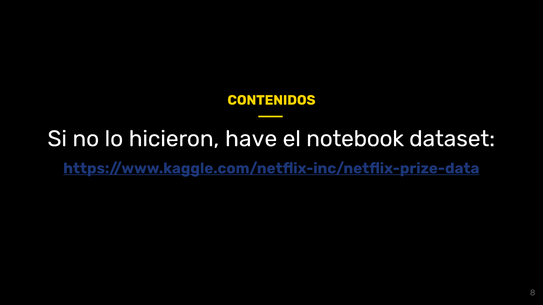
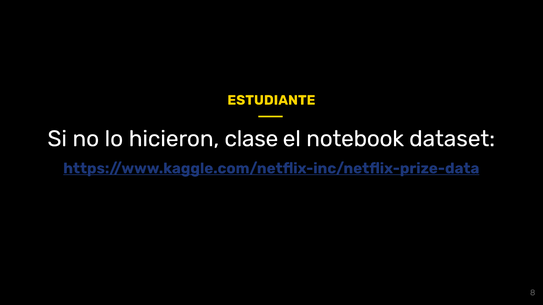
CONTENIDOS: CONTENIDOS -> ESTUDIANTE
have: have -> clase
